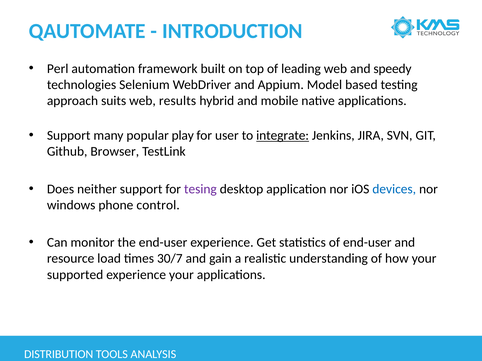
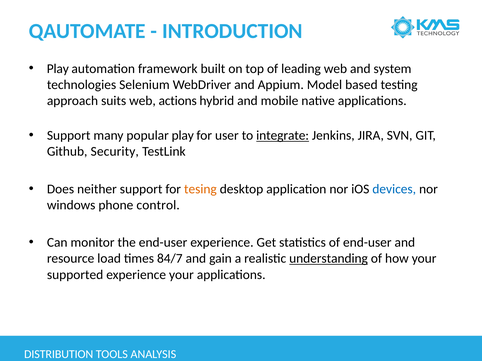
Perl at (58, 69): Perl -> Play
speedy: speedy -> system
results: results -> actions
Browser: Browser -> Security
tesing colour: purple -> orange
30/7: 30/7 -> 84/7
understanding underline: none -> present
